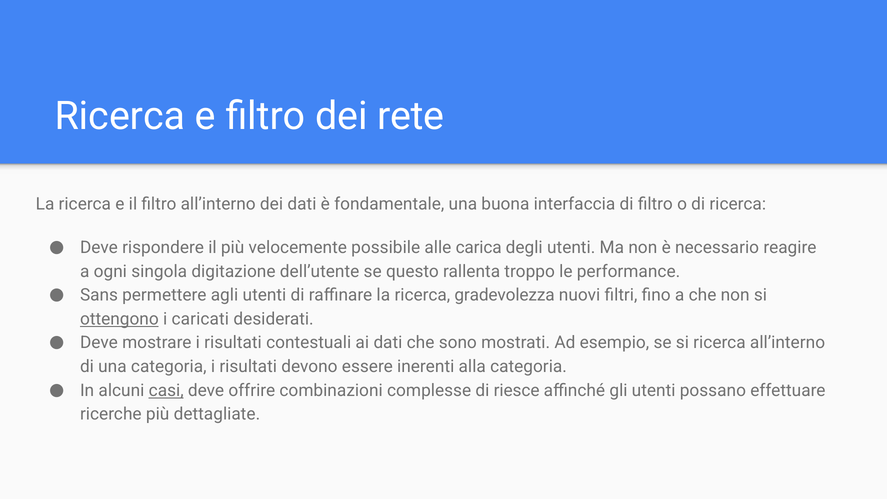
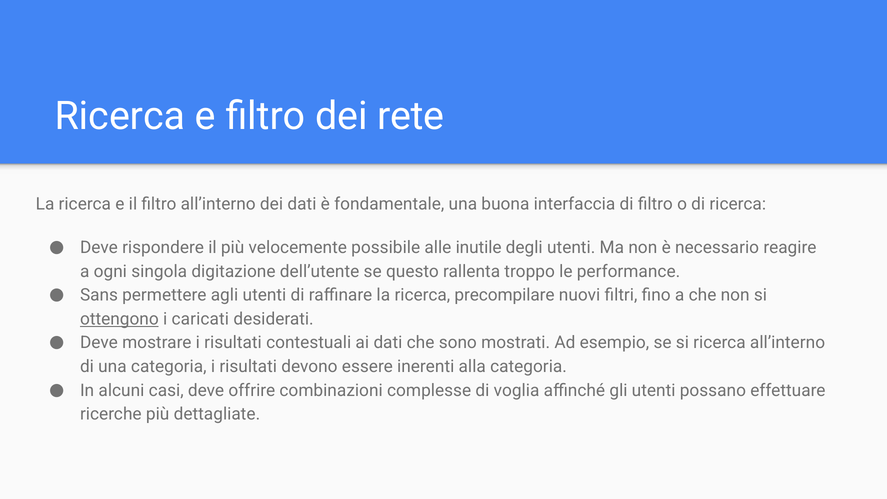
carica: carica -> inutile
gradevolezza: gradevolezza -> precompilare
casi underline: present -> none
riesce: riesce -> voglia
